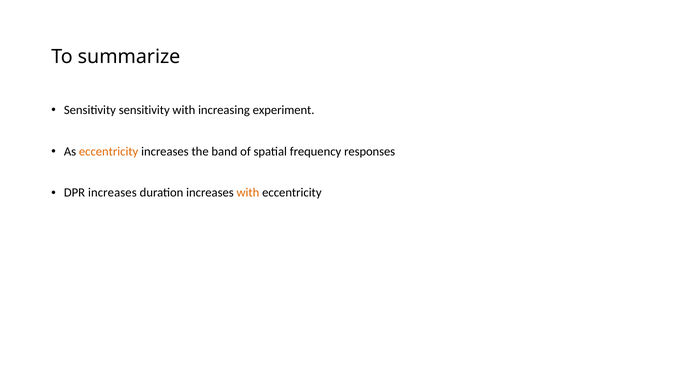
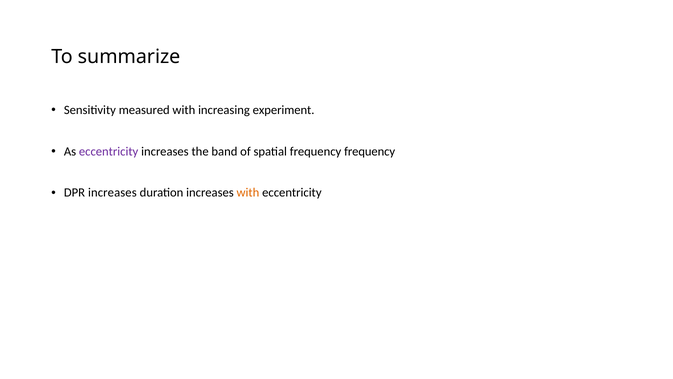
Sensitivity sensitivity: sensitivity -> measured
eccentricity at (109, 151) colour: orange -> purple
frequency responses: responses -> frequency
